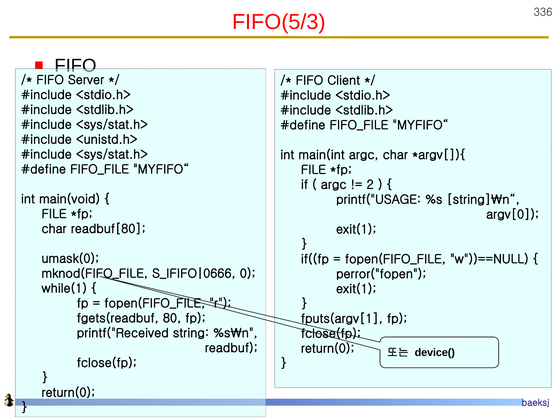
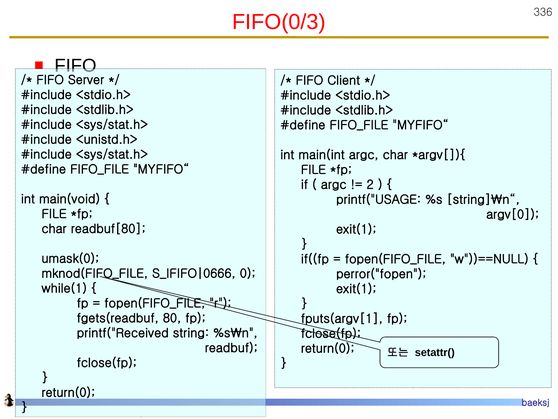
FIFO(5/3: FIFO(5/3 -> FIFO(0/3
device(: device( -> setattr(
